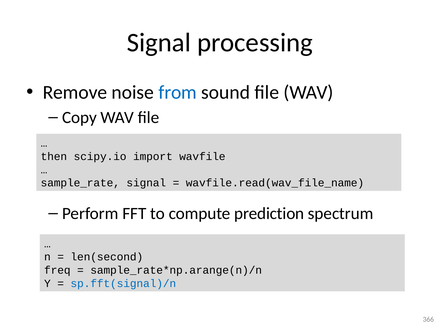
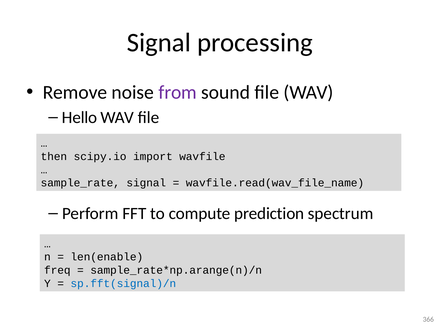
from colour: blue -> purple
Copy: Copy -> Hello
len(second: len(second -> len(enable
